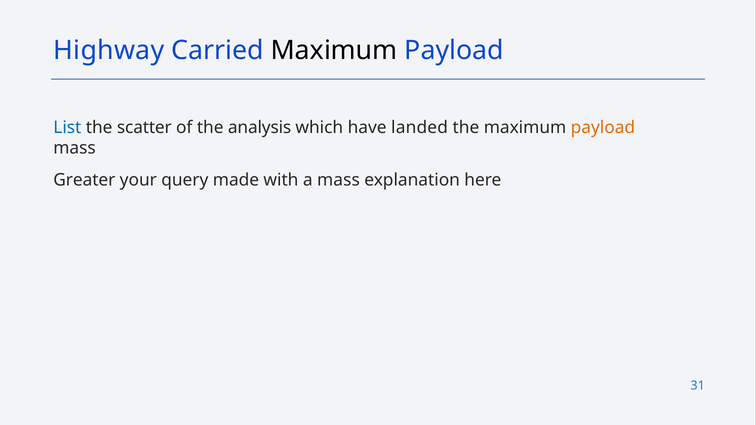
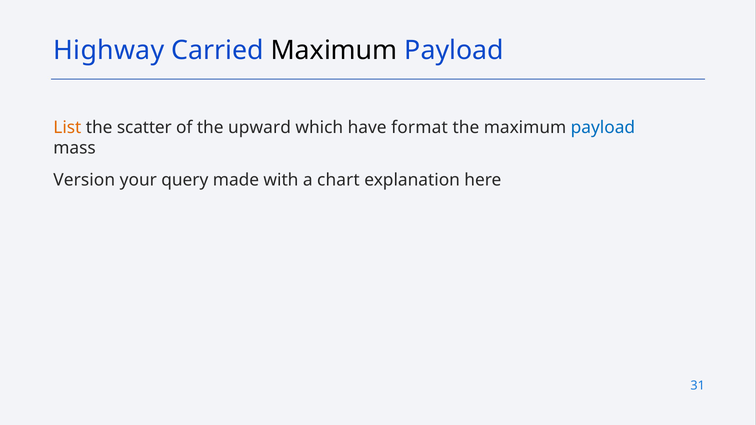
List colour: blue -> orange
analysis: analysis -> upward
landed: landed -> format
payload at (603, 128) colour: orange -> blue
Greater: Greater -> Version
a mass: mass -> chart
